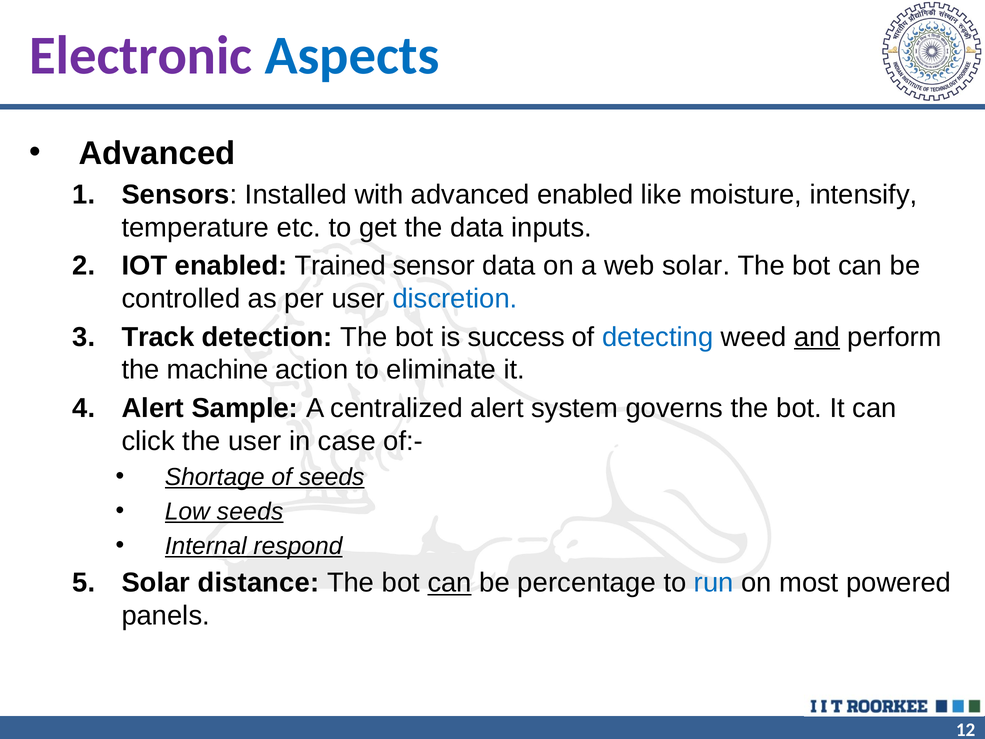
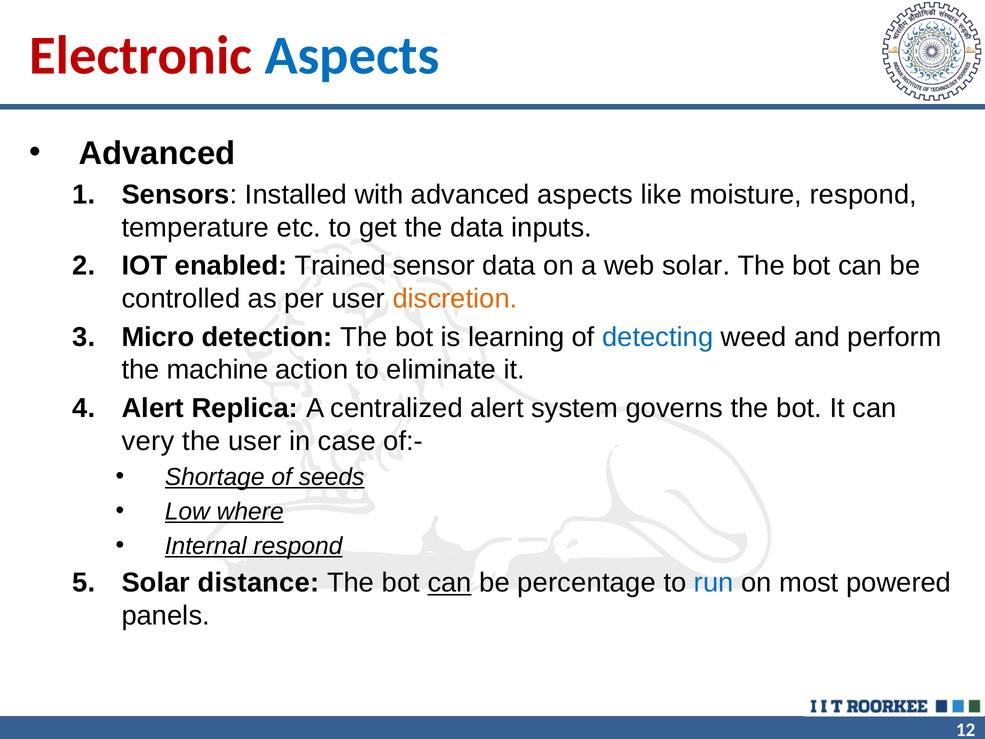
Electronic colour: purple -> red
advanced enabled: enabled -> aspects
moisture intensify: intensify -> respond
discretion colour: blue -> orange
Track: Track -> Micro
success: success -> learning
and underline: present -> none
Sample: Sample -> Replica
click: click -> very
Low seeds: seeds -> where
